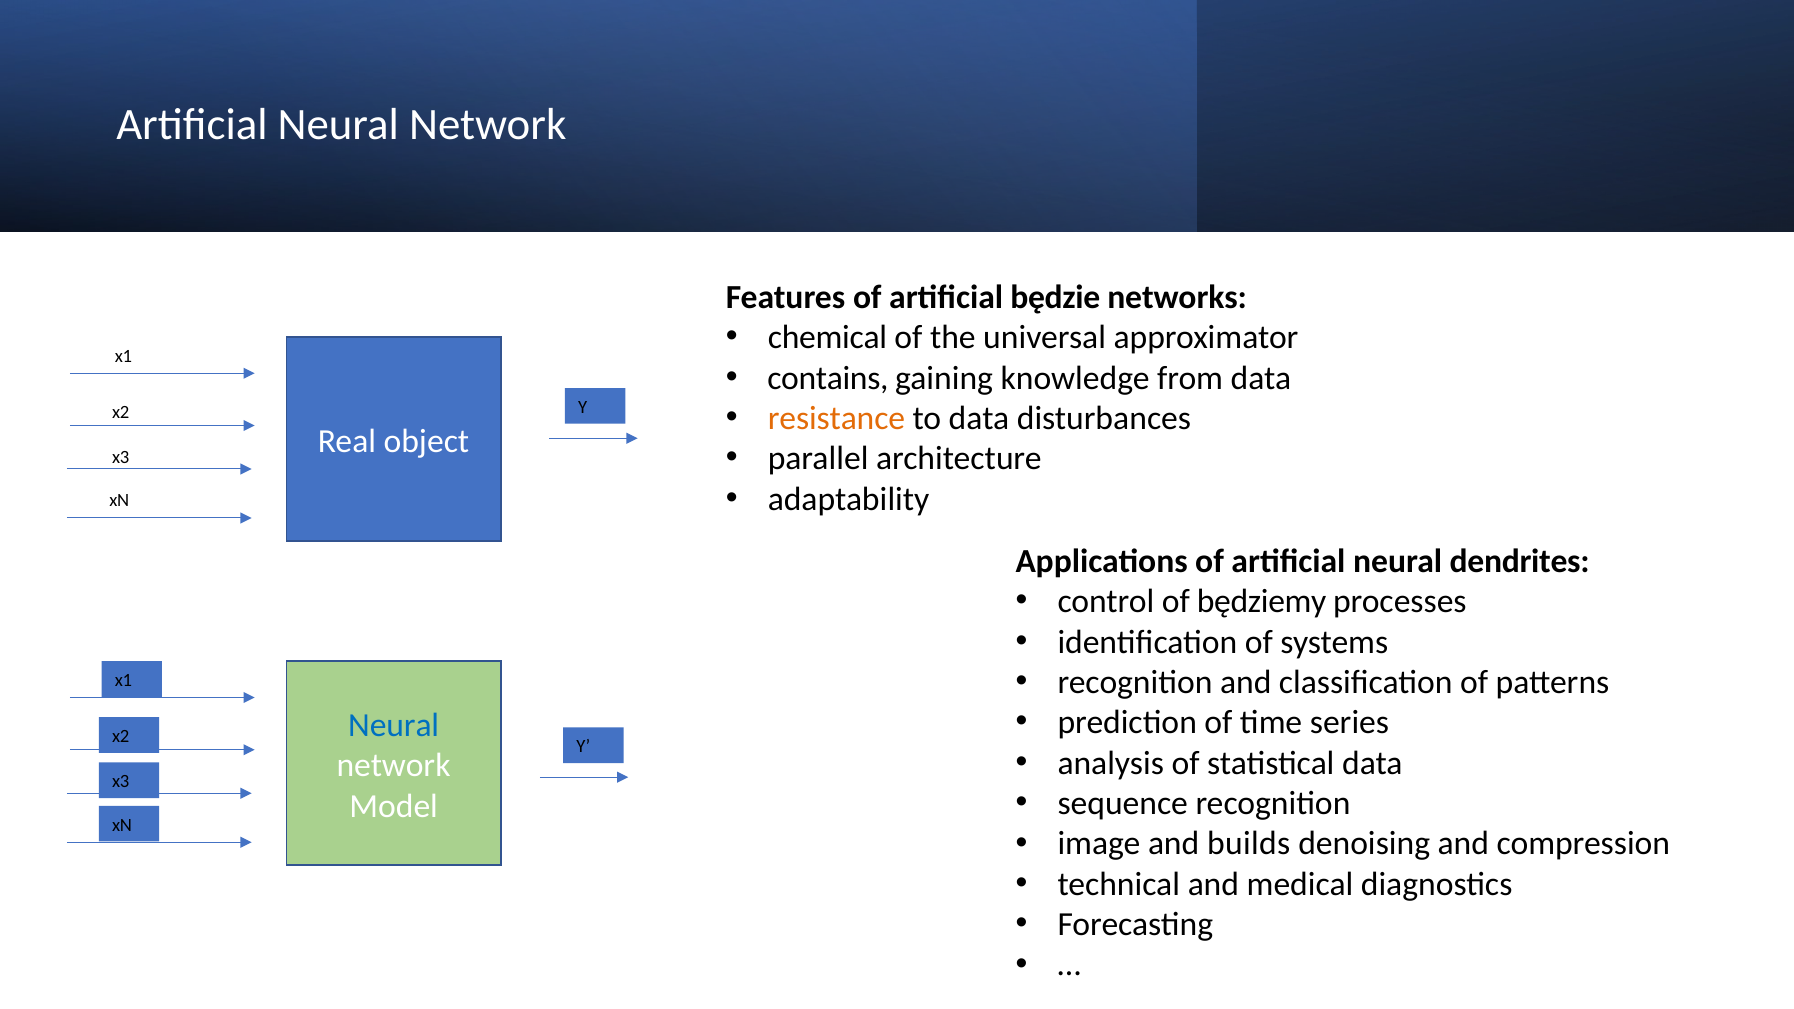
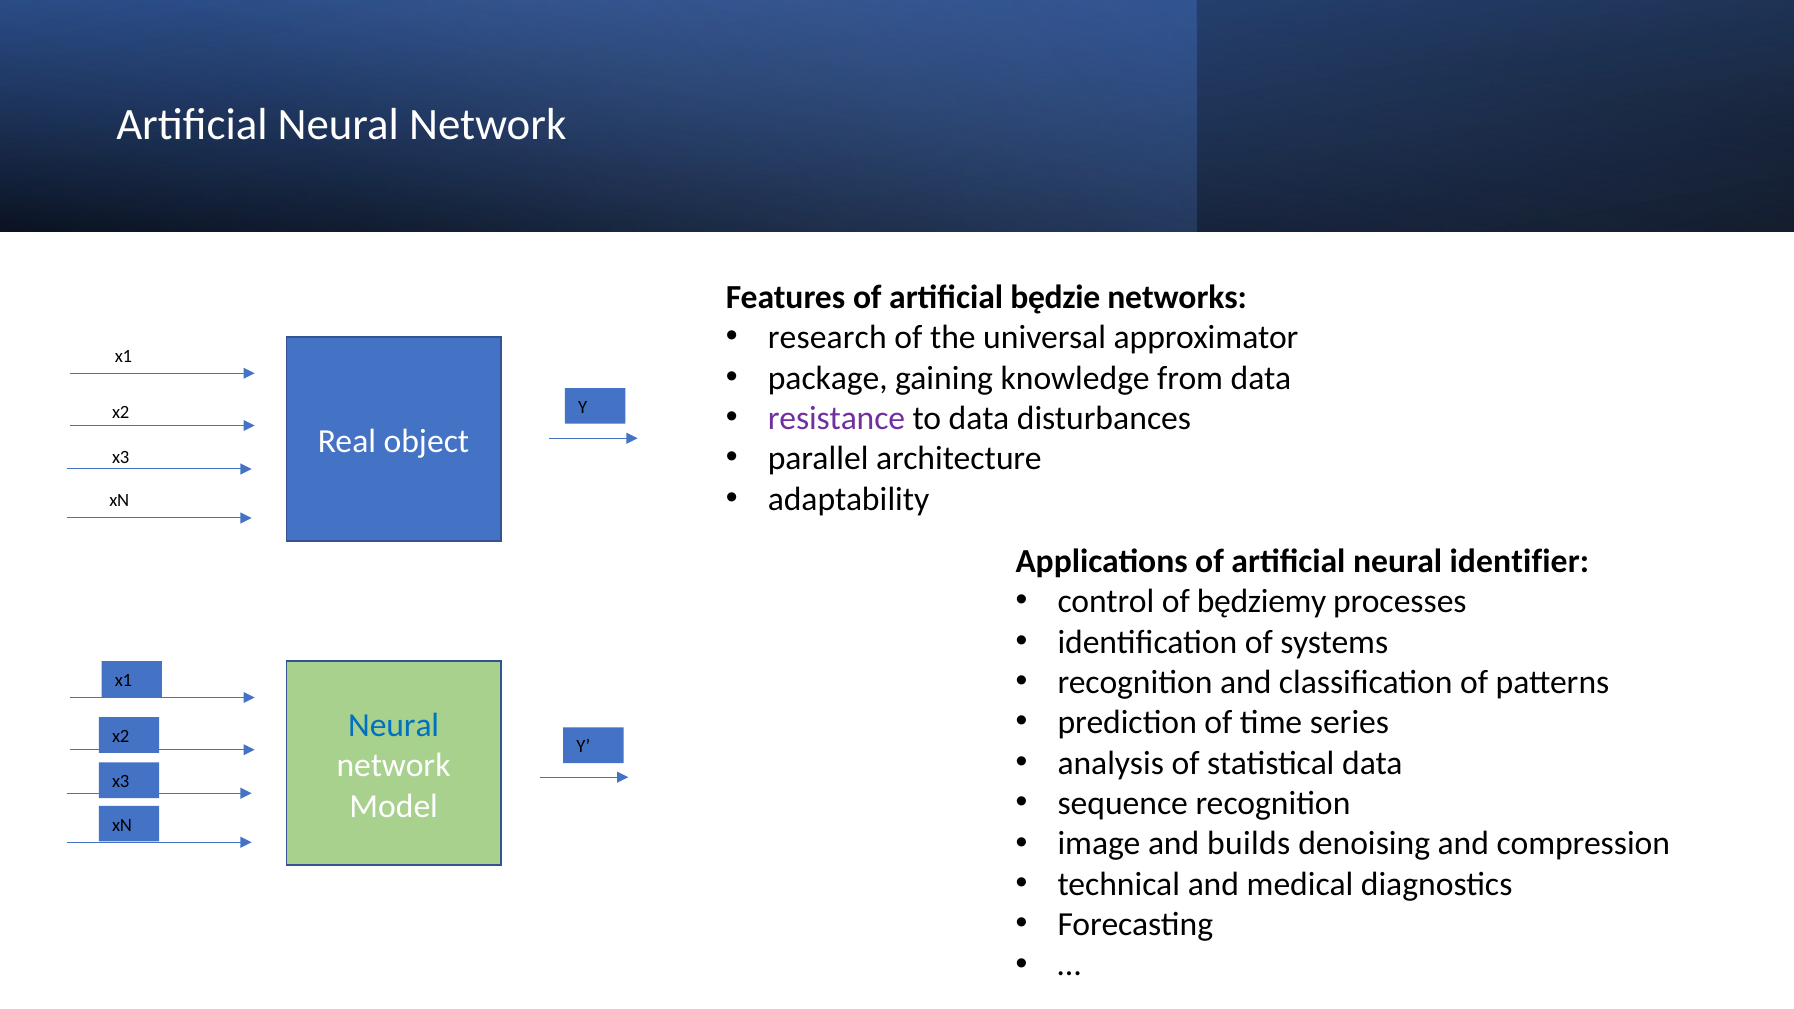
chemical: chemical -> research
contains: contains -> package
resistance colour: orange -> purple
dendrites: dendrites -> identifier
